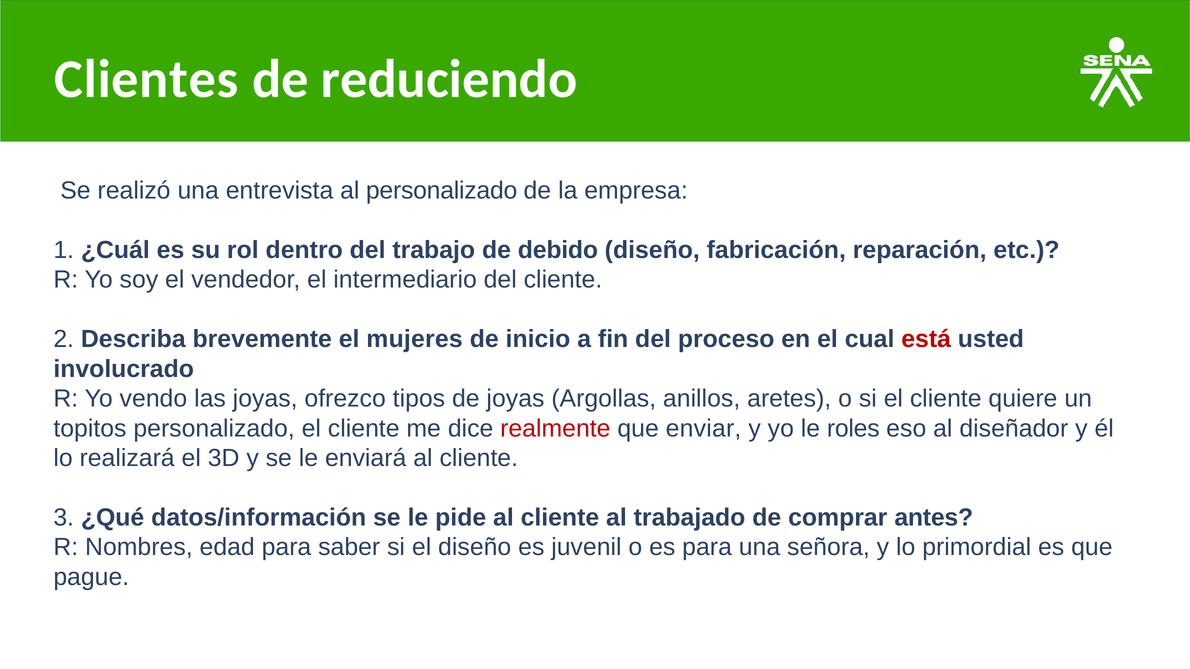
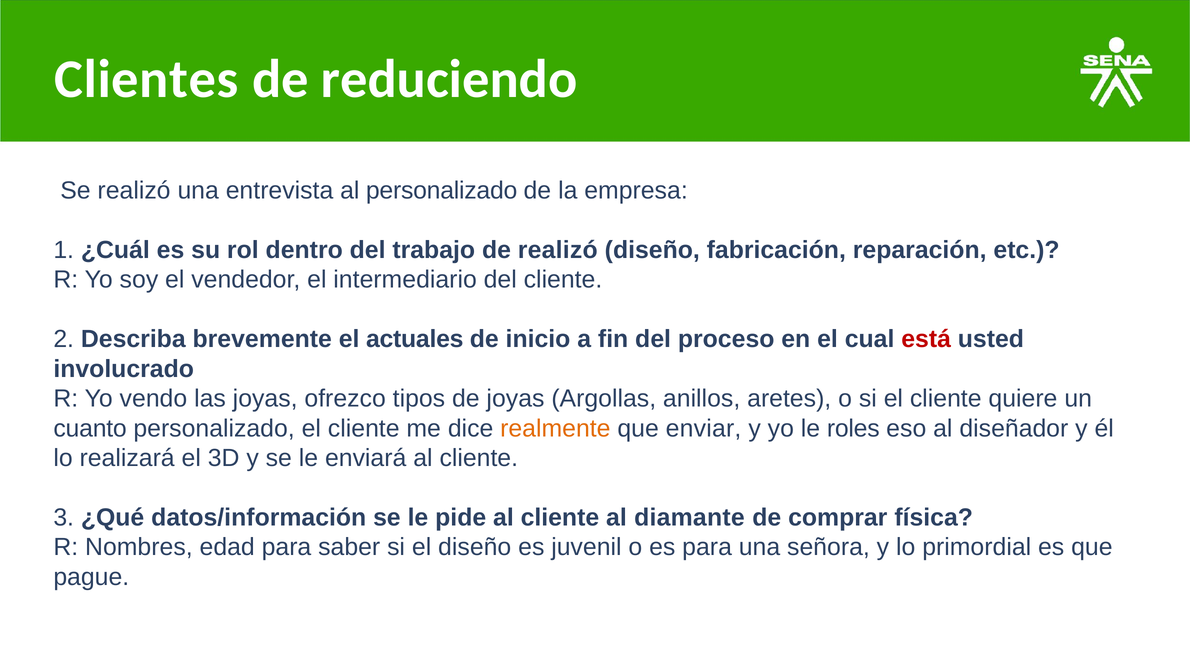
de debido: debido -> realizó
mujeres: mujeres -> actuales
topitos: topitos -> cuanto
realmente colour: red -> orange
trabajado: trabajado -> diamante
antes: antes -> física
